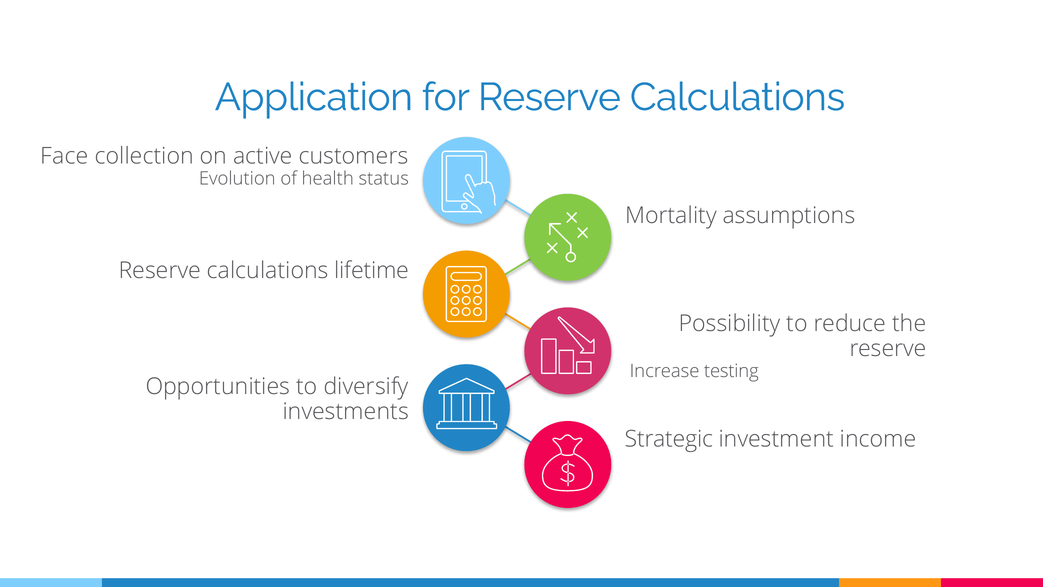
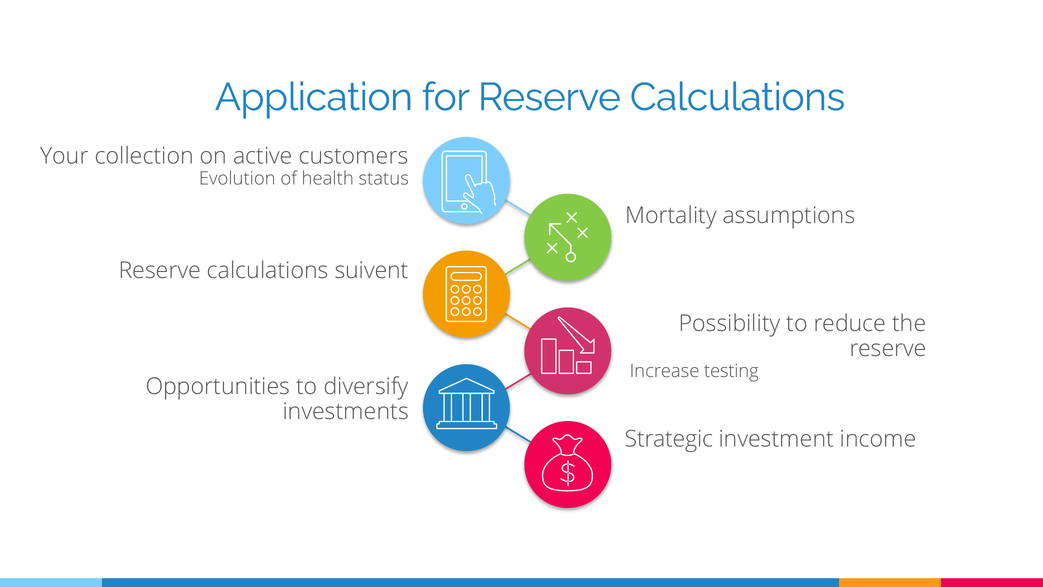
Face: Face -> Your
lifetime: lifetime -> suivent
